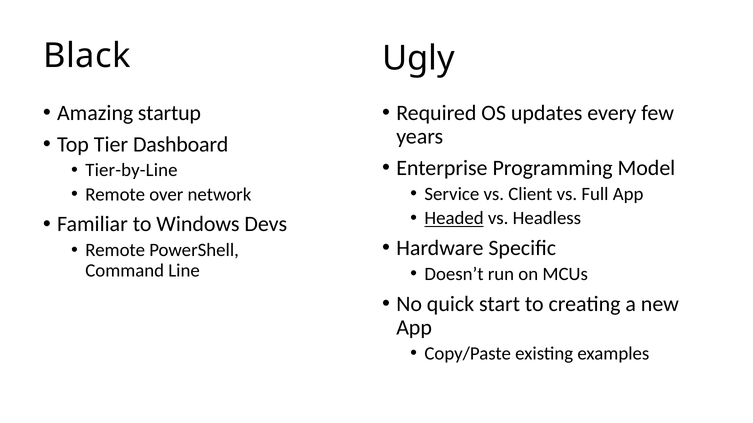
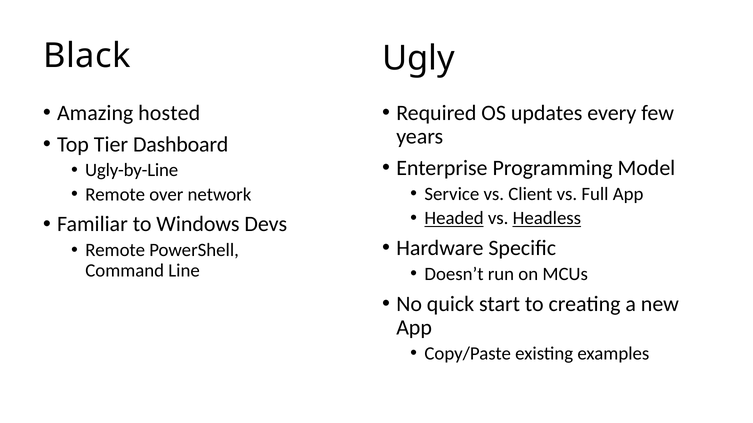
startup: startup -> hosted
Tier-by-Line: Tier-by-Line -> Ugly-by-Line
Headless underline: none -> present
